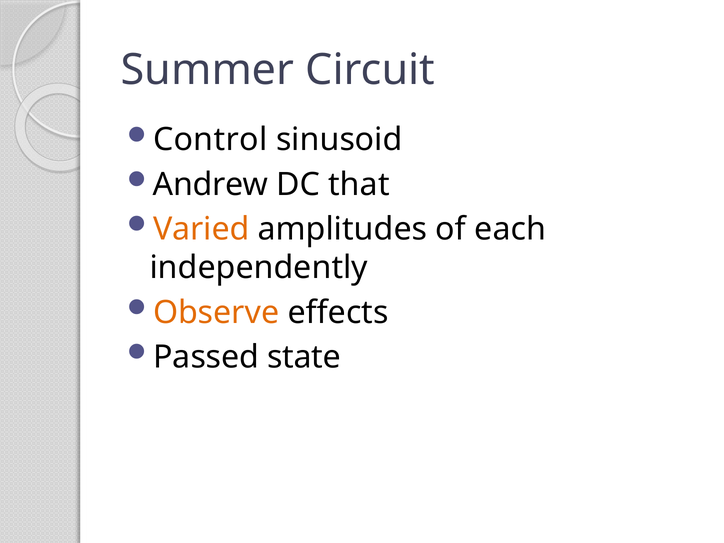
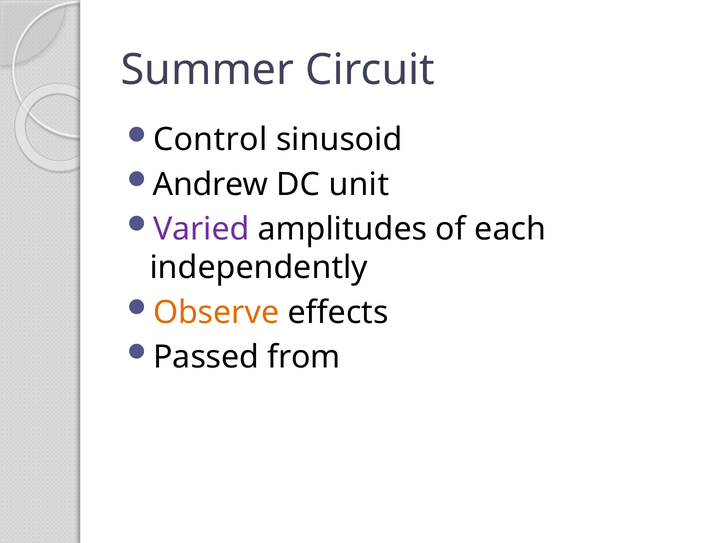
that: that -> unit
Varied colour: orange -> purple
state: state -> from
